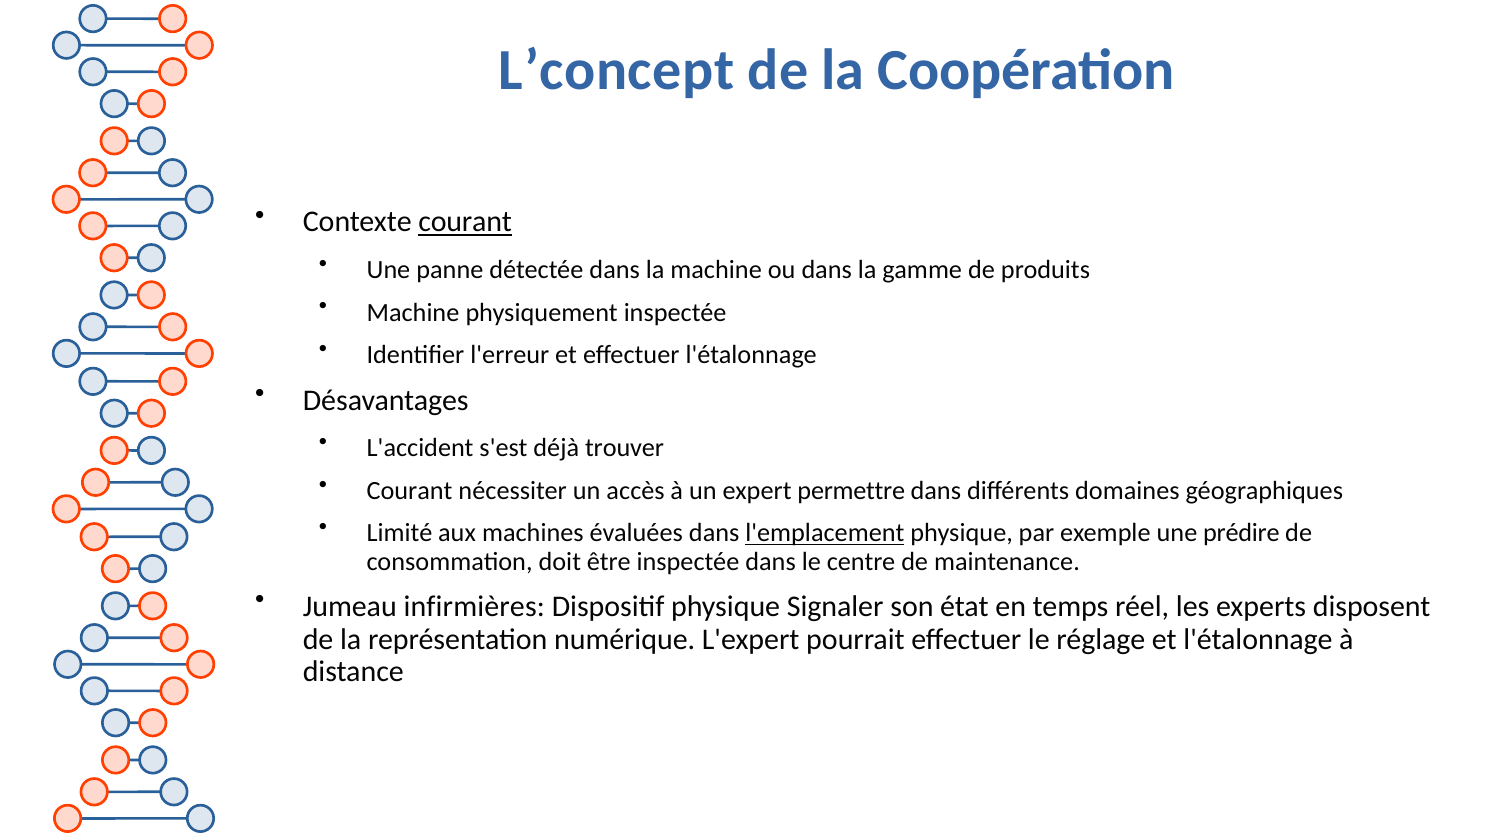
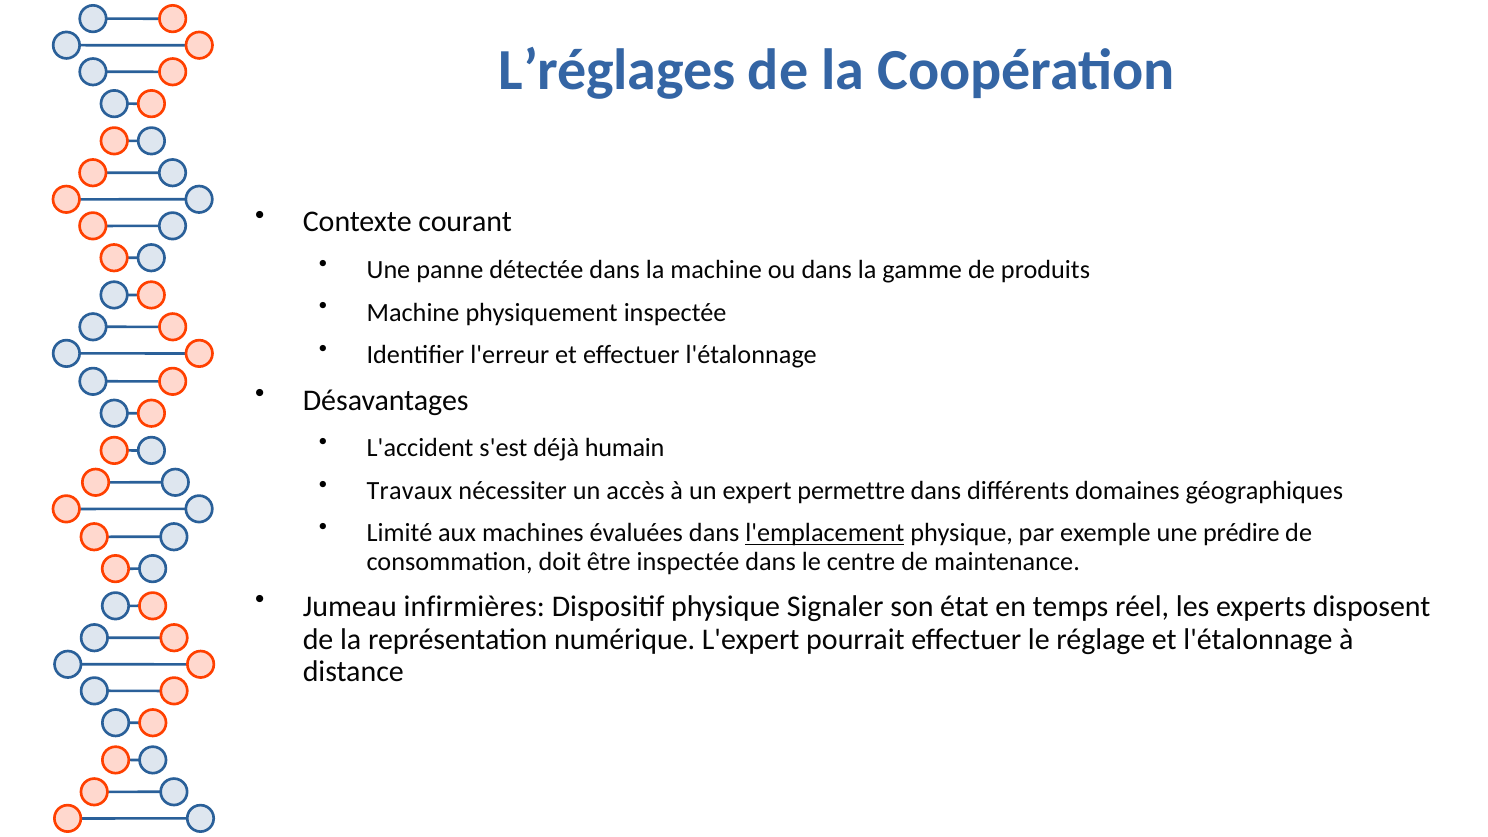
L’concept: L’concept -> L’réglages
courant at (465, 222) underline: present -> none
trouver: trouver -> humain
Courant at (410, 491): Courant -> Travaux
